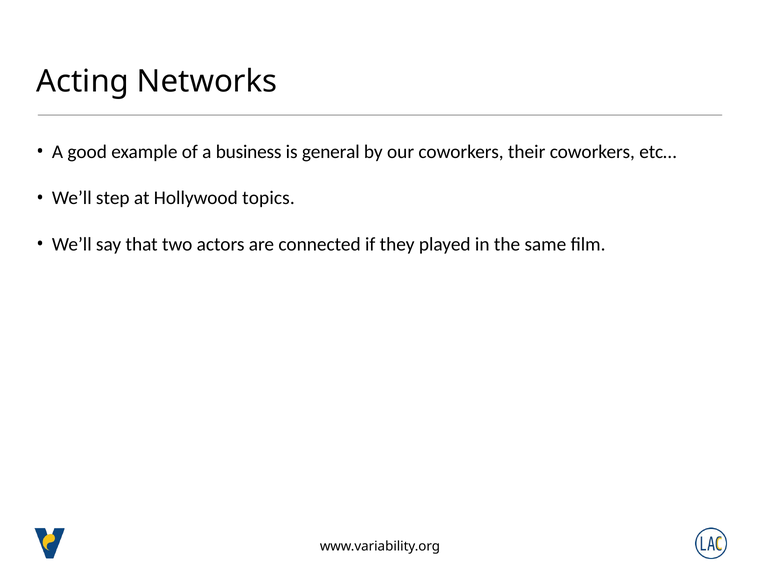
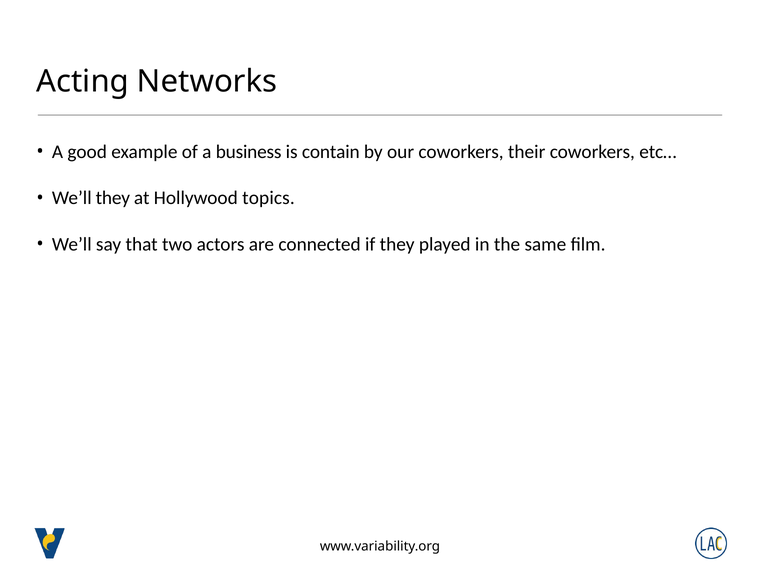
general: general -> contain
We’ll step: step -> they
